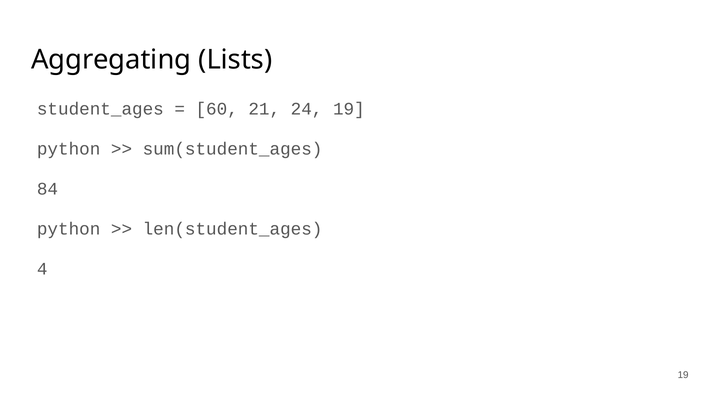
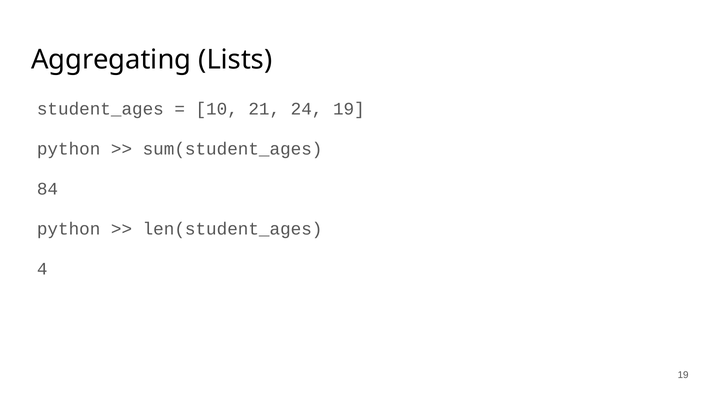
60: 60 -> 10
